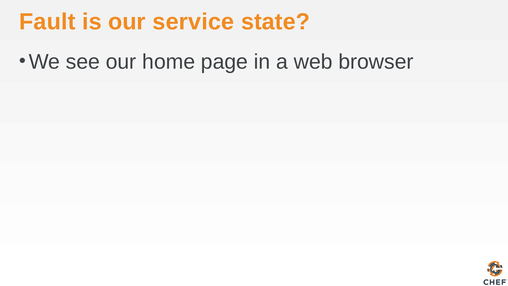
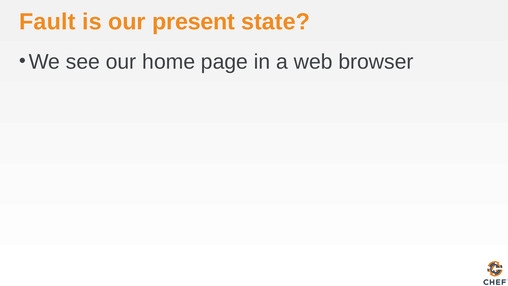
service: service -> present
